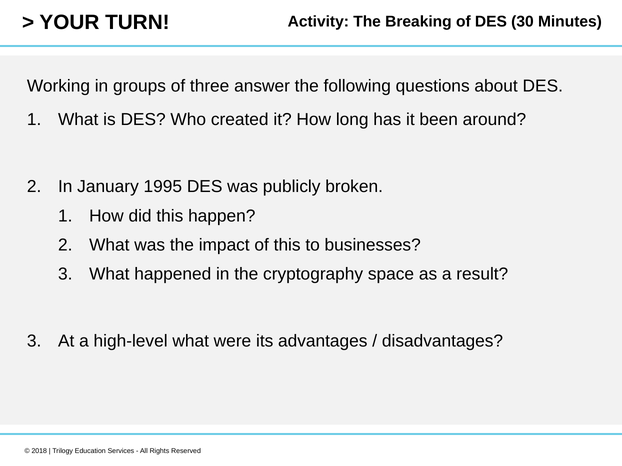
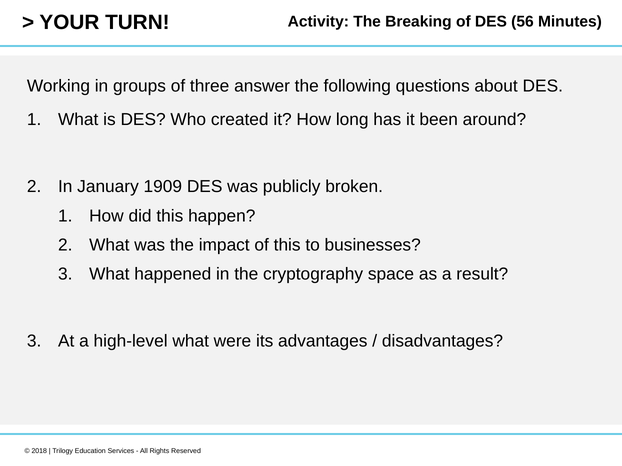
30: 30 -> 56
1995: 1995 -> 1909
